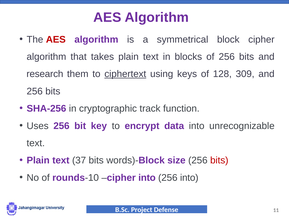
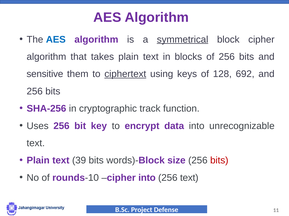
AES at (56, 40) colour: red -> blue
symmetrical underline: none -> present
research: research -> sensitive
309: 309 -> 692
37: 37 -> 39
256 into: into -> text
